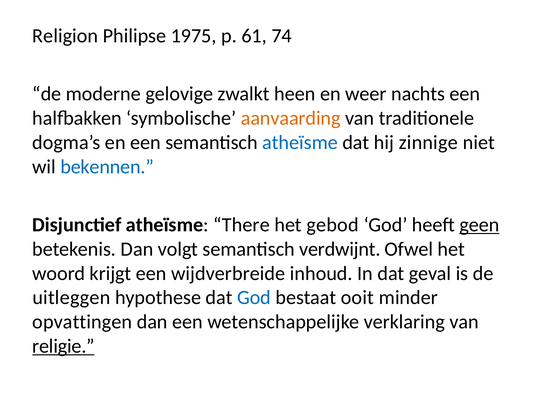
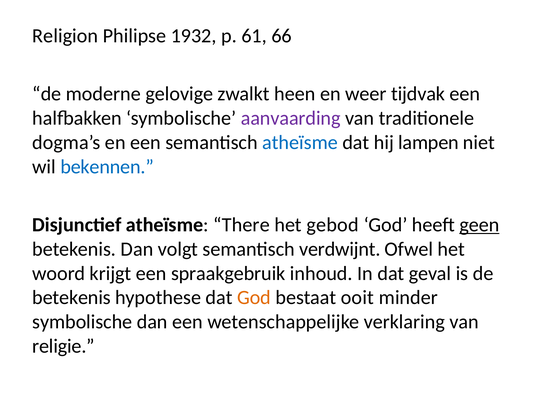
1975: 1975 -> 1932
74: 74 -> 66
nachts: nachts -> tijdvak
aanvaarding colour: orange -> purple
zinnige: zinnige -> lampen
wijdverbreide: wijdverbreide -> spraakgebruik
uitleggen at (71, 297): uitleggen -> betekenis
God at (254, 297) colour: blue -> orange
opvattingen at (82, 321): opvattingen -> symbolische
religie underline: present -> none
